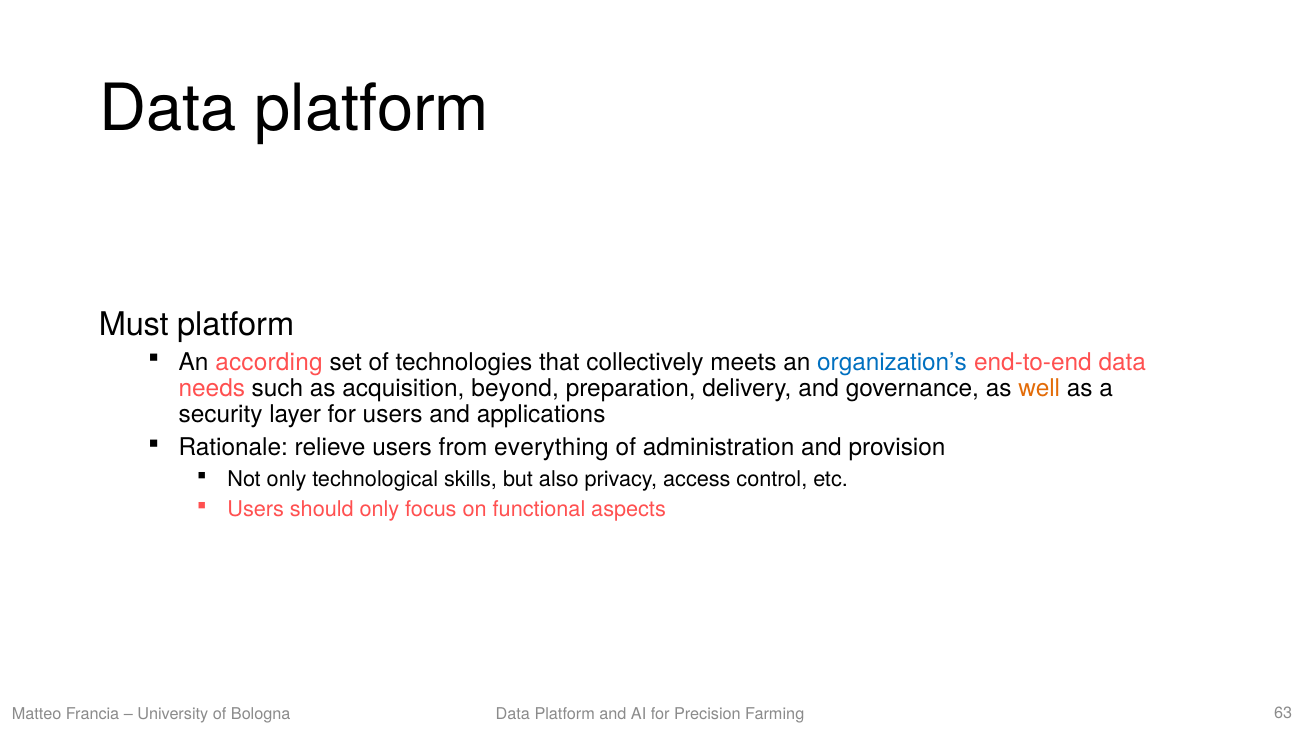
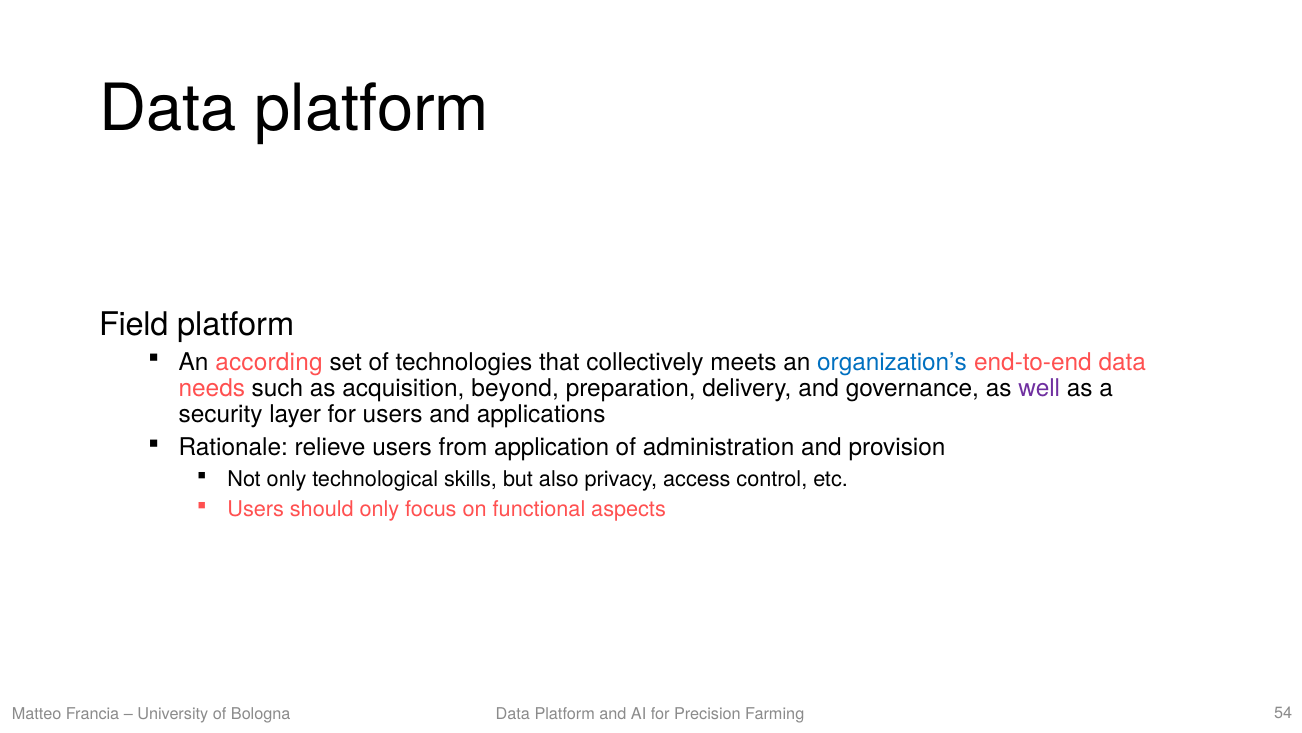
Must: Must -> Field
well colour: orange -> purple
everything: everything -> application
63: 63 -> 54
